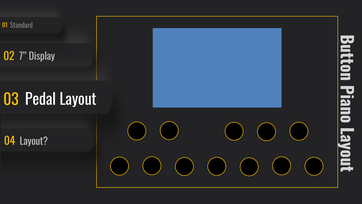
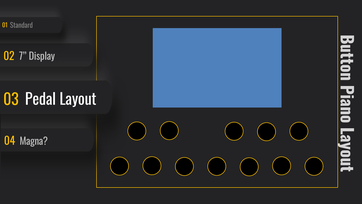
04 Layout: Layout -> Magna
